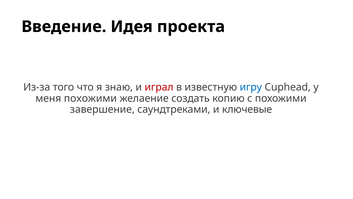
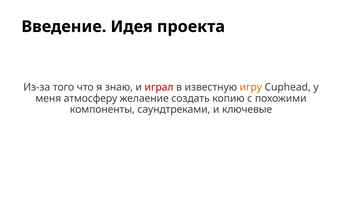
игру colour: blue -> orange
меня похожими: похожими -> атмосферу
завершение: завершение -> компоненты
